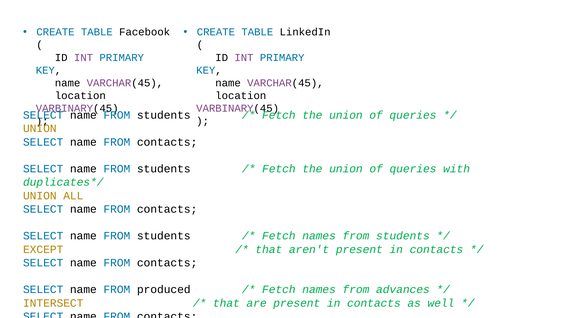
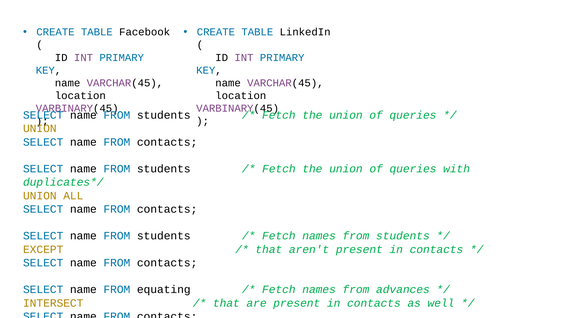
produced: produced -> equating
